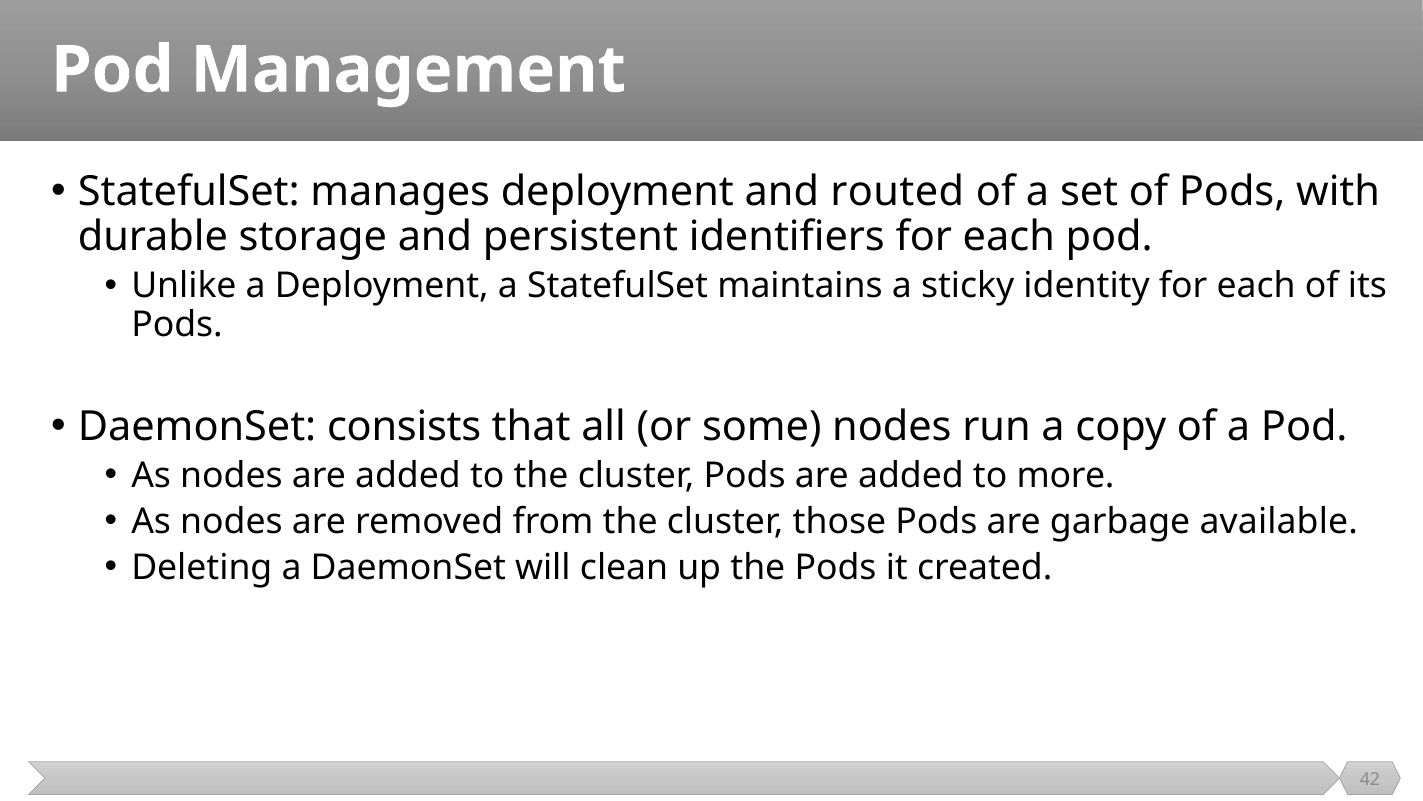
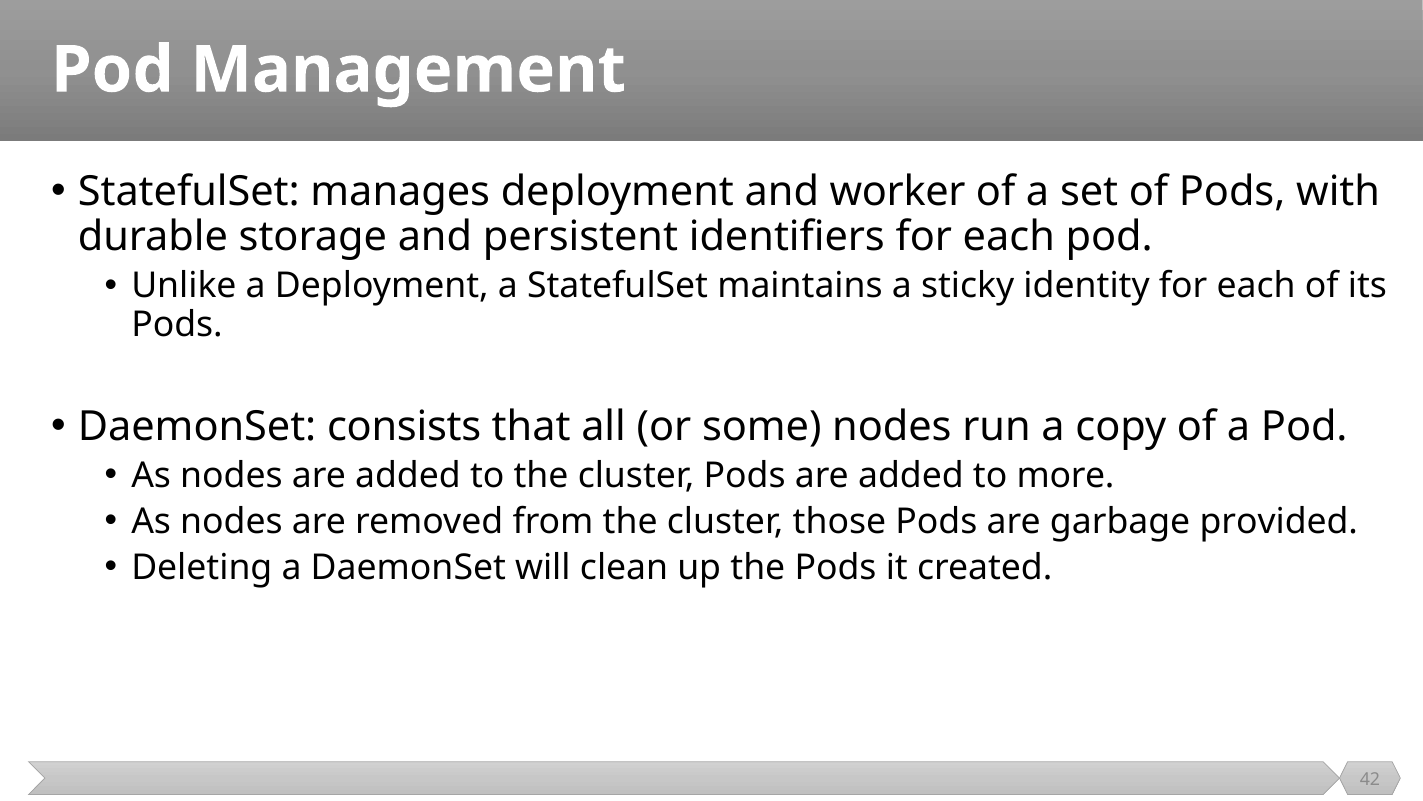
routed: routed -> worker
available: available -> provided
